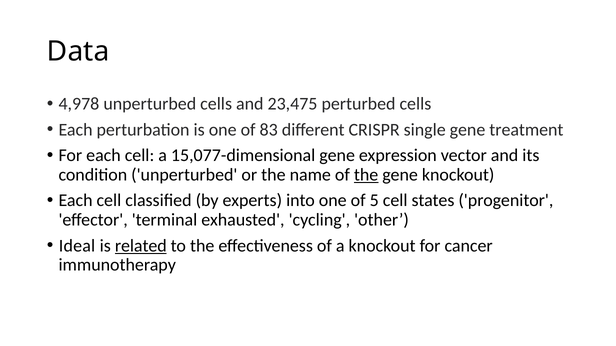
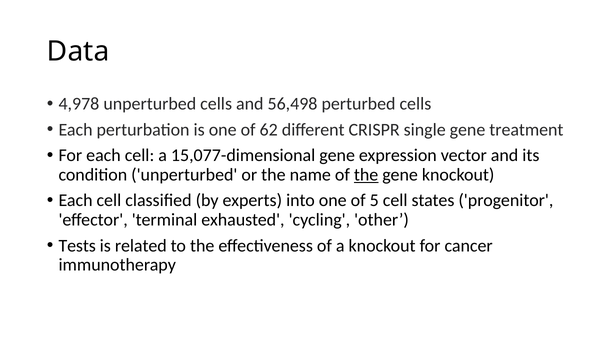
23,475: 23,475 -> 56,498
83: 83 -> 62
Ideal: Ideal -> Tests
related underline: present -> none
